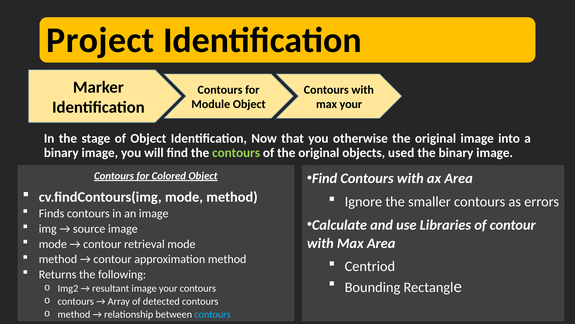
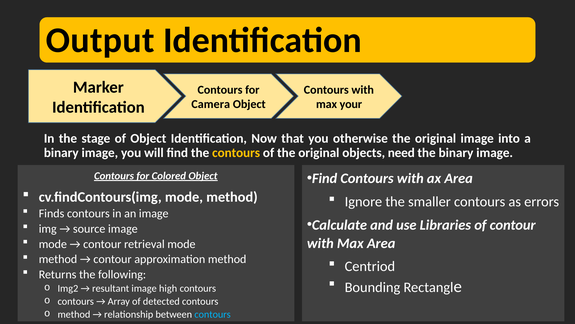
Project: Project -> Output
Module: Module -> Camera
contours at (236, 152) colour: light green -> yellow
used: used -> need
image your: your -> high
